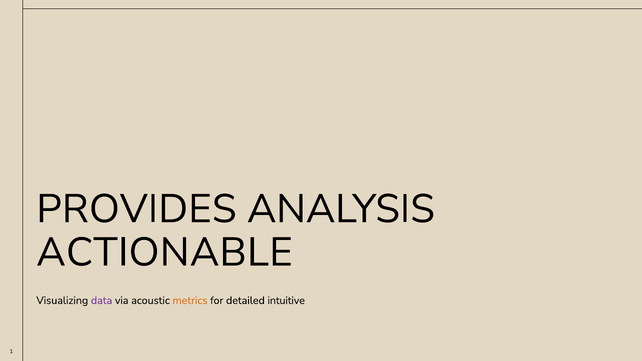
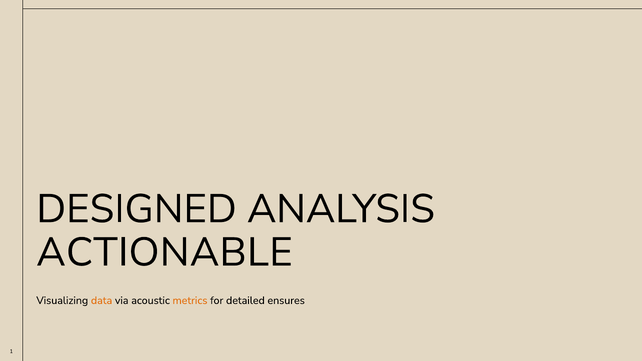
PROVIDES: PROVIDES -> DESIGNED
data colour: purple -> orange
intuitive: intuitive -> ensures
